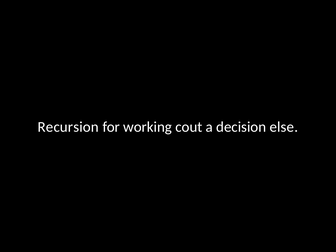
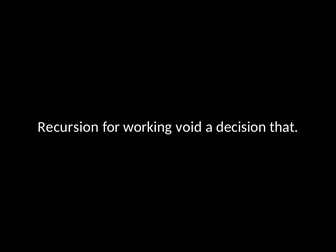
cout: cout -> void
else: else -> that
